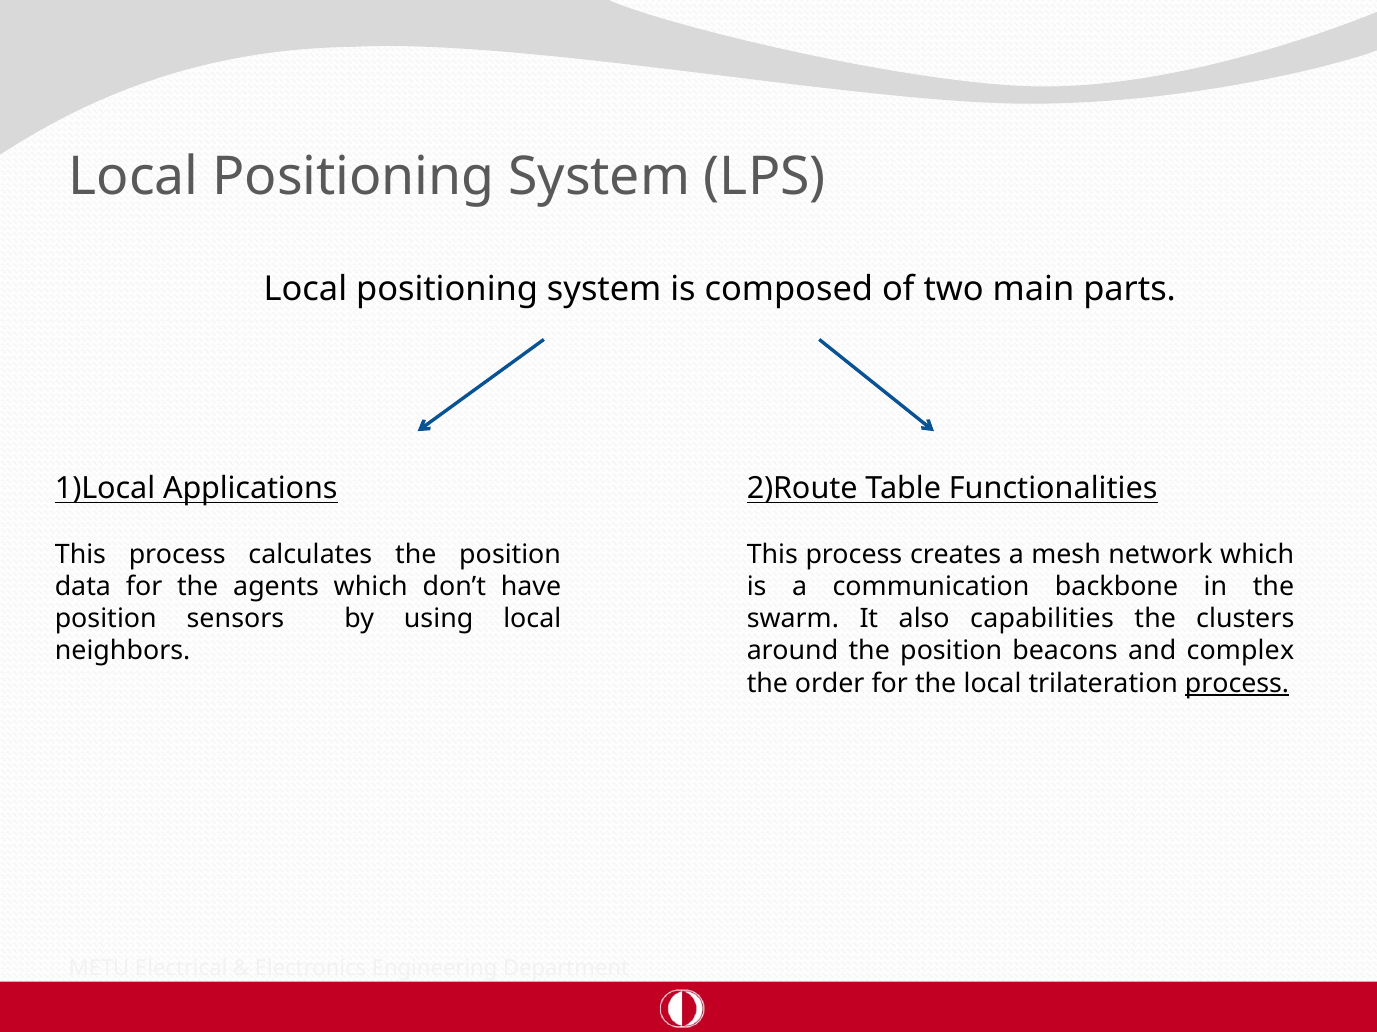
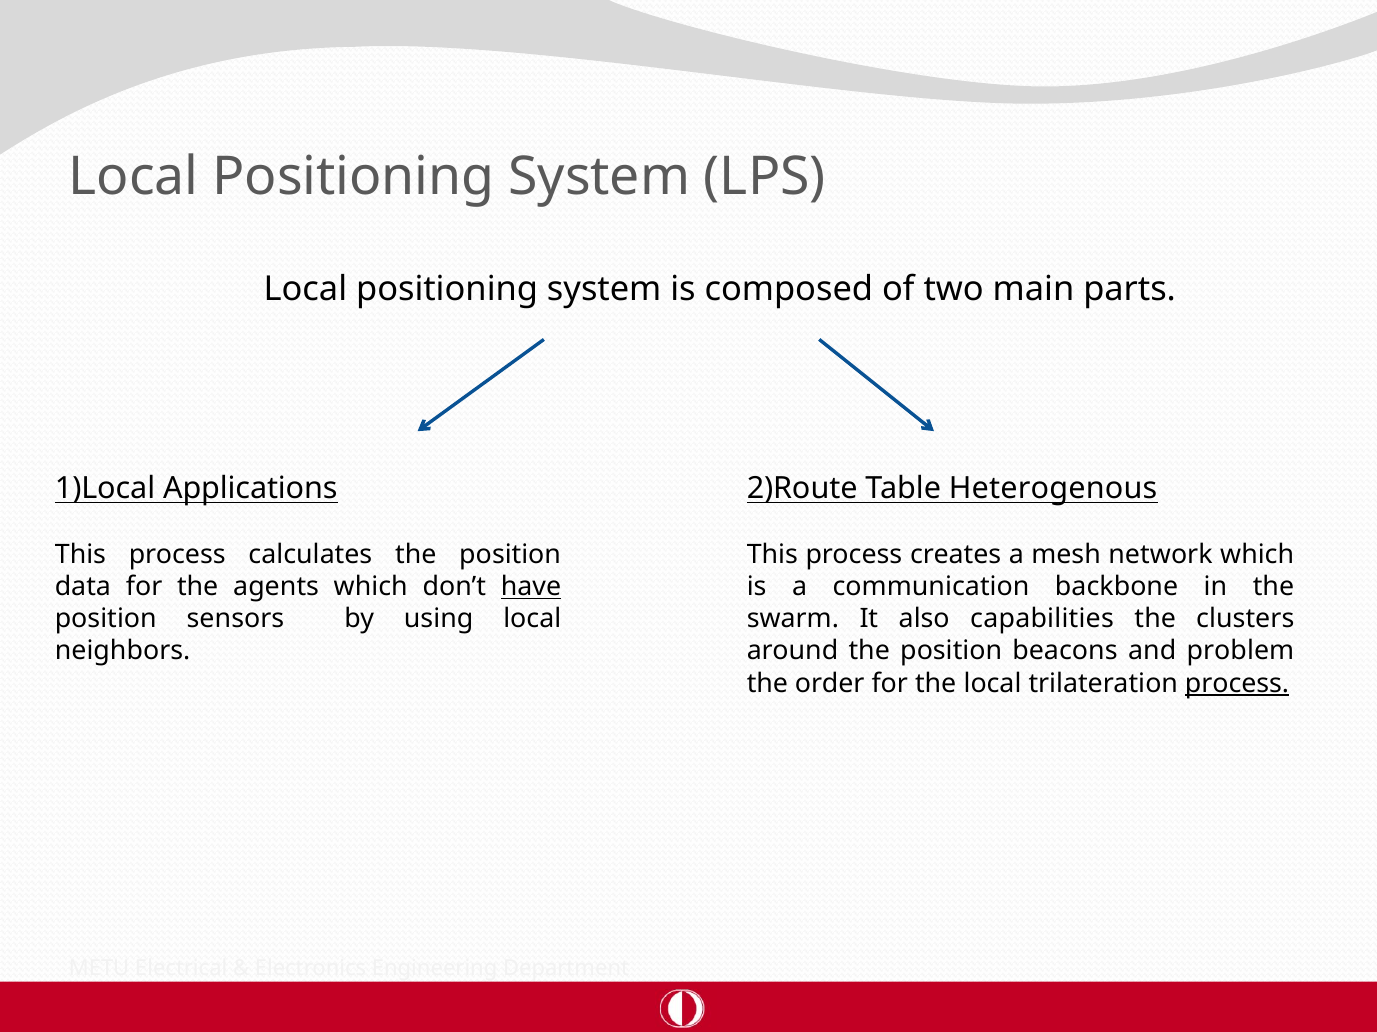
Functionalities: Functionalities -> Heterogenous
have underline: none -> present
complex: complex -> problem
